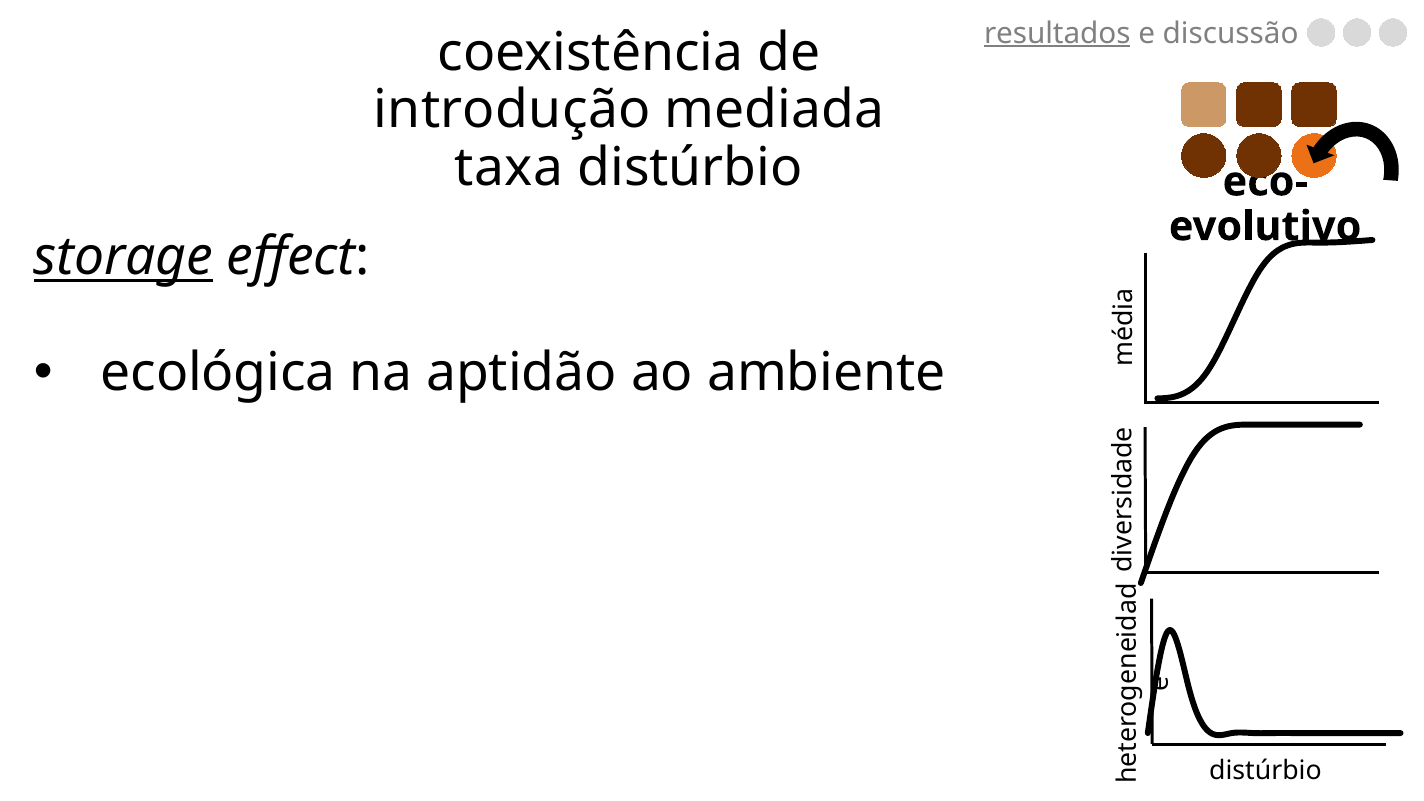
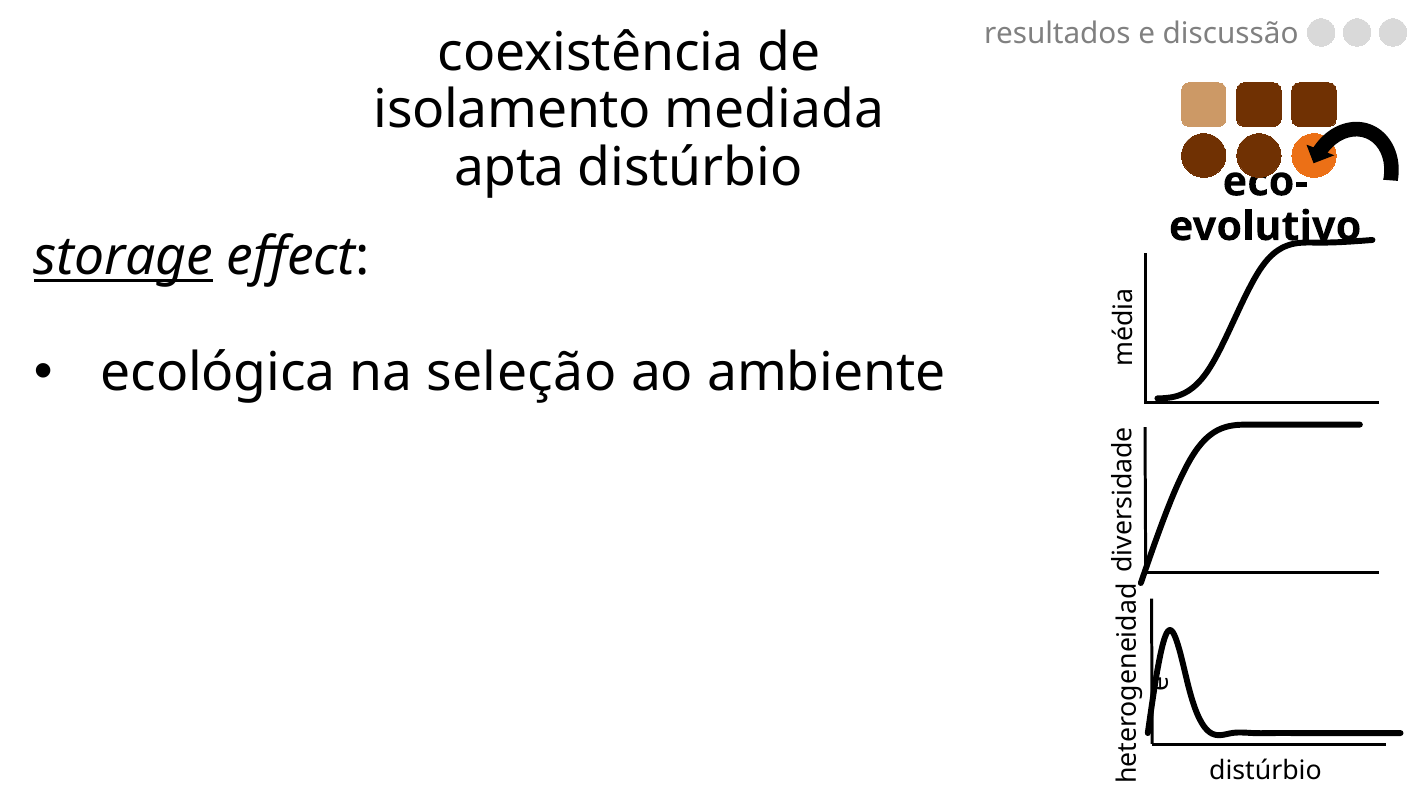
resultados underline: present -> none
introdução at (512, 110): introdução -> isolamento
taxa: taxa -> apta
aptidão: aptidão -> seleção
